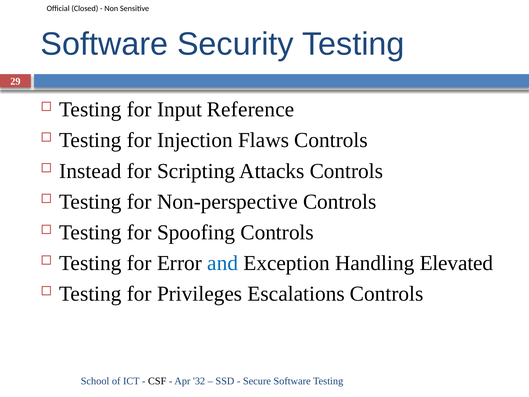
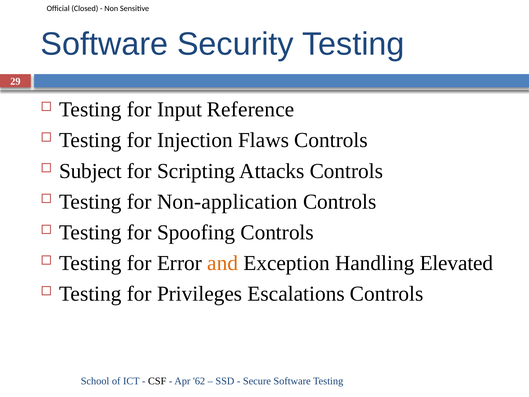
Instead: Instead -> Subject
Non-perspective: Non-perspective -> Non-application
and colour: blue -> orange
32: 32 -> 62
